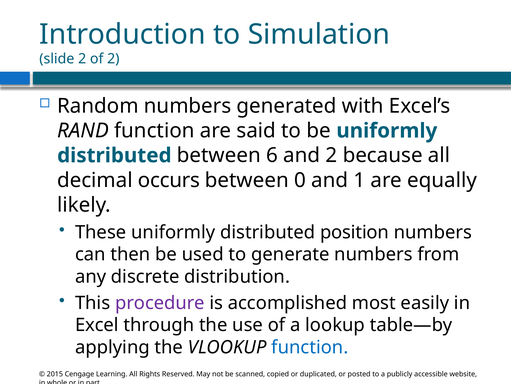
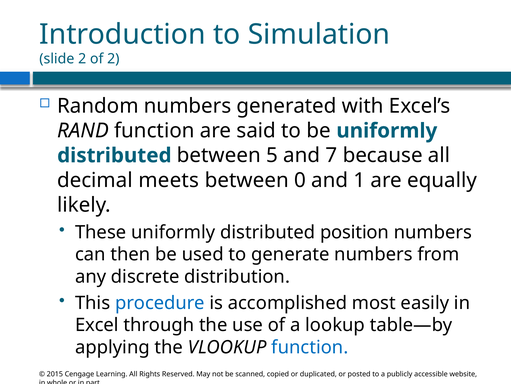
6: 6 -> 5
and 2: 2 -> 7
occurs: occurs -> meets
procedure colour: purple -> blue
